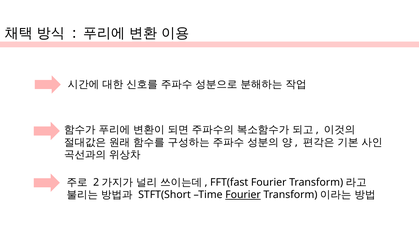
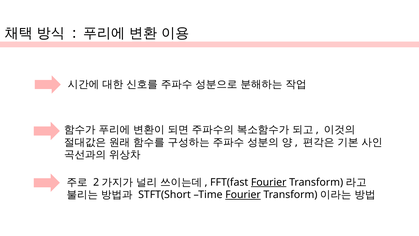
Fourier at (269, 182) underline: none -> present
